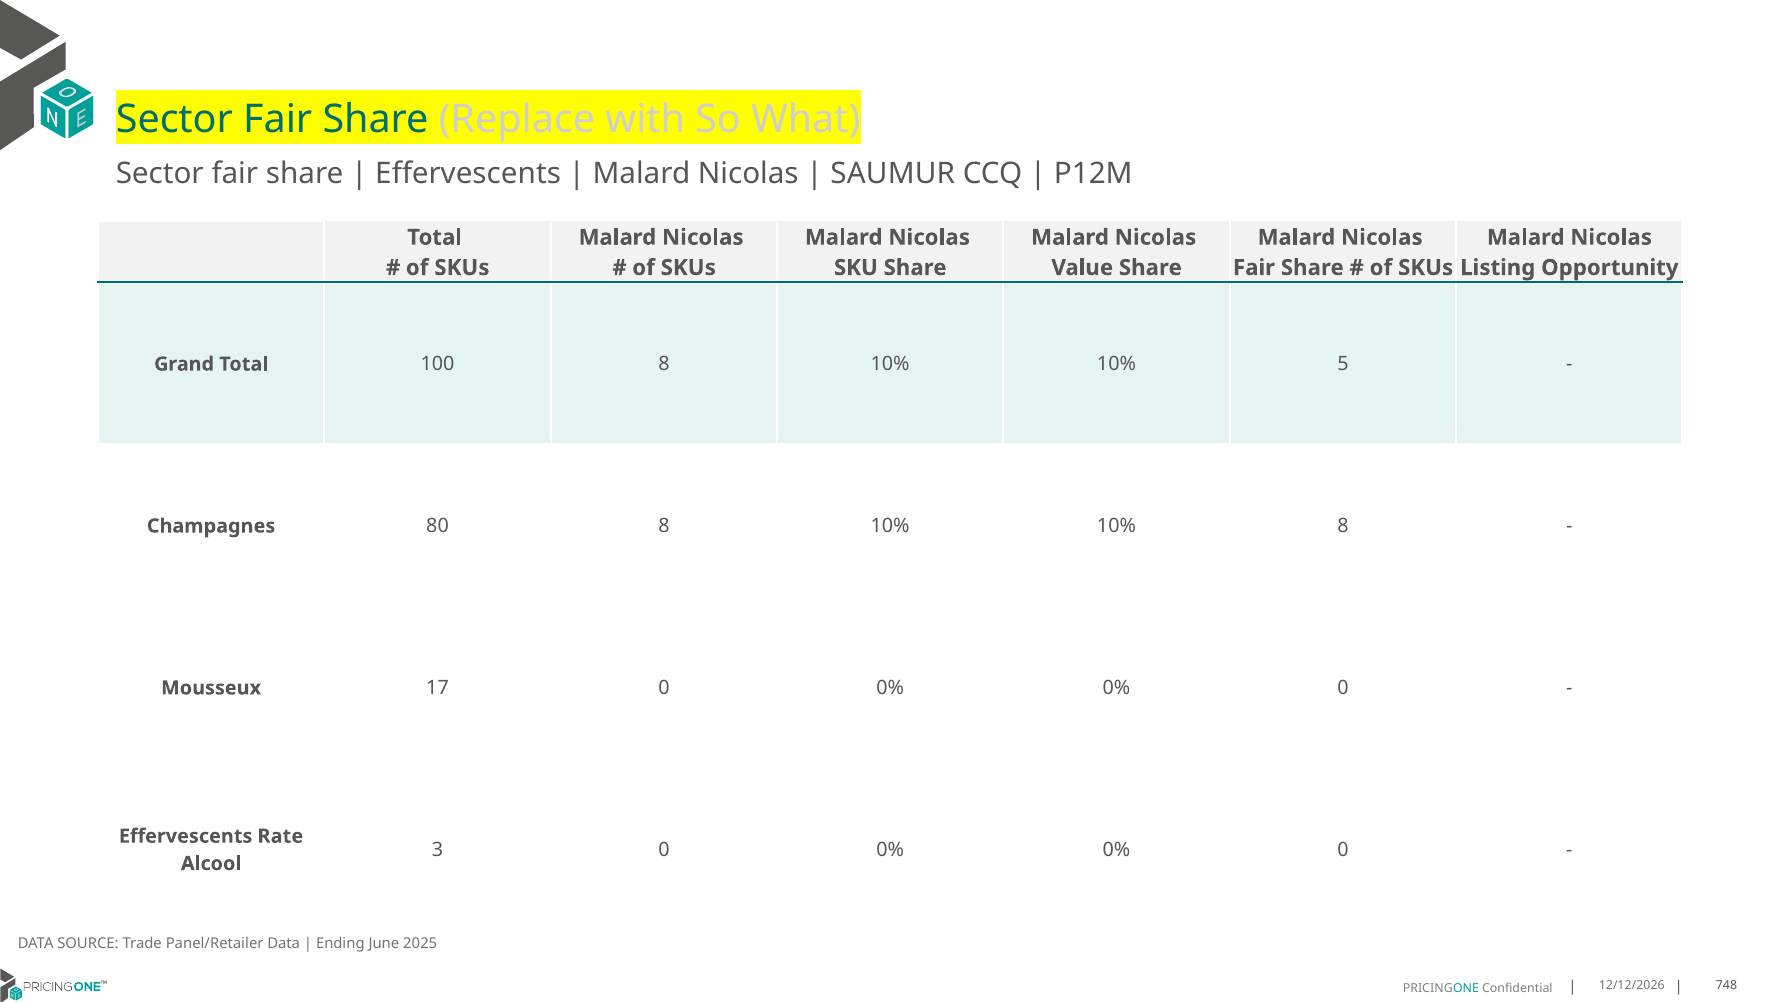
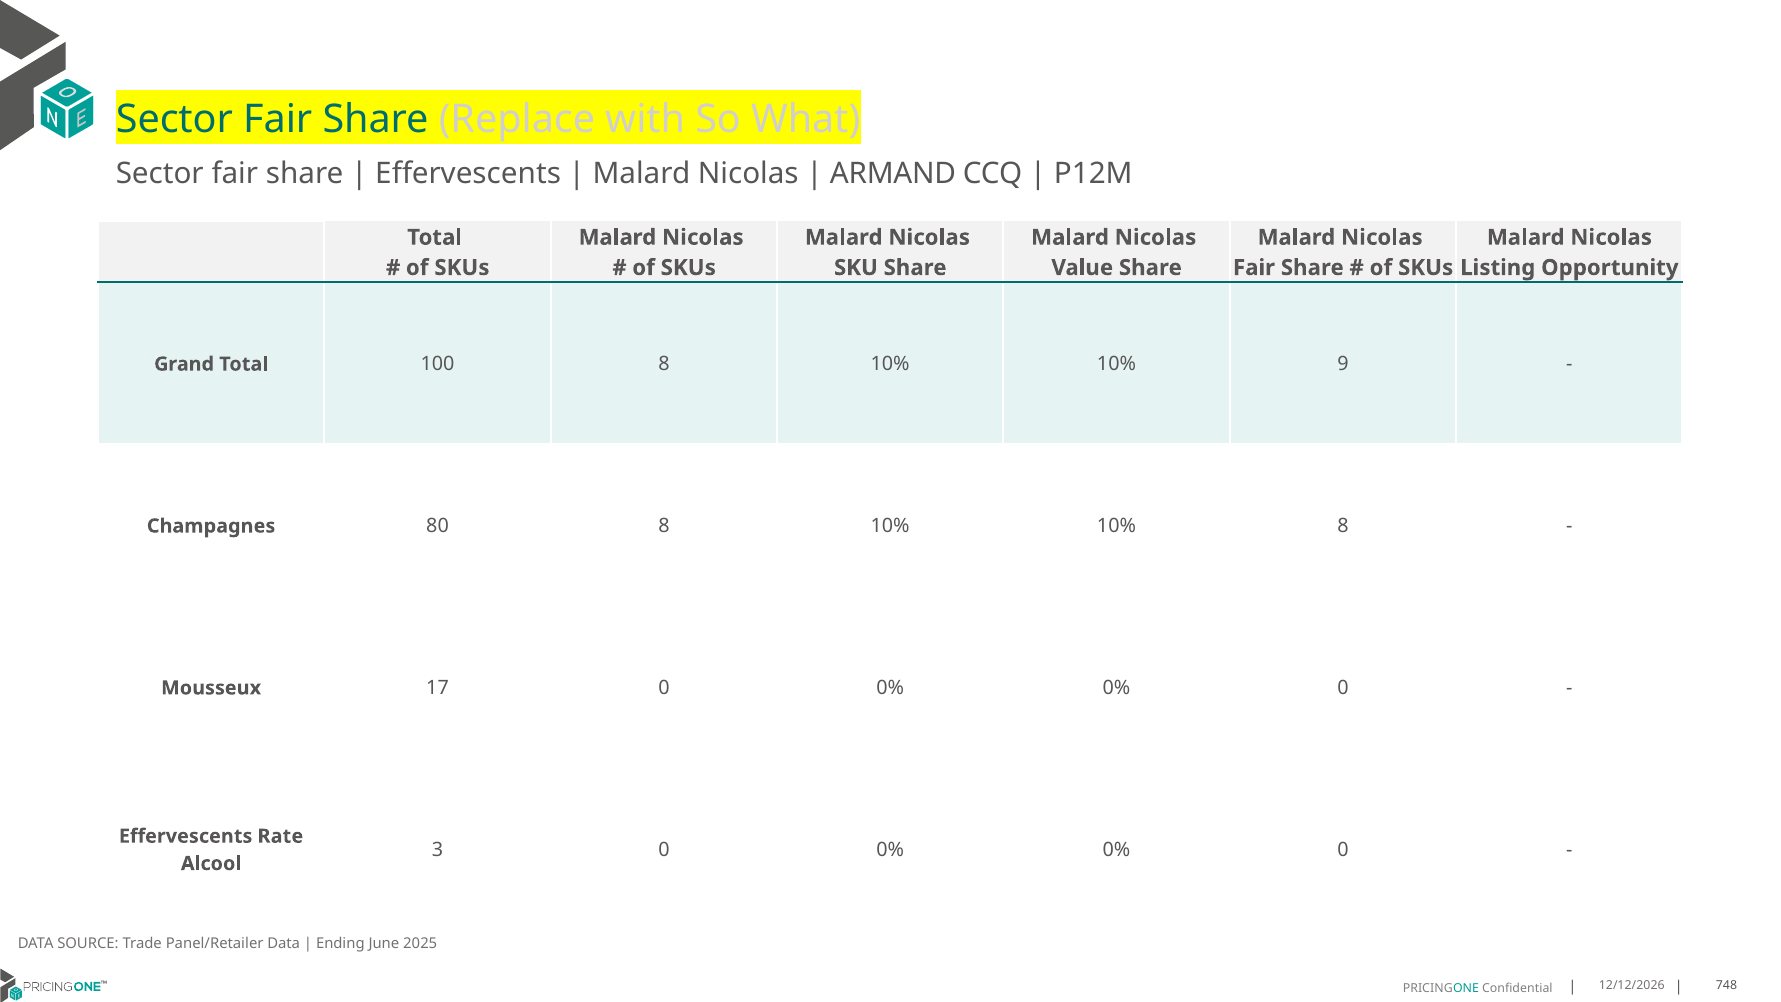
SAUMUR: SAUMUR -> ARMAND
5: 5 -> 9
